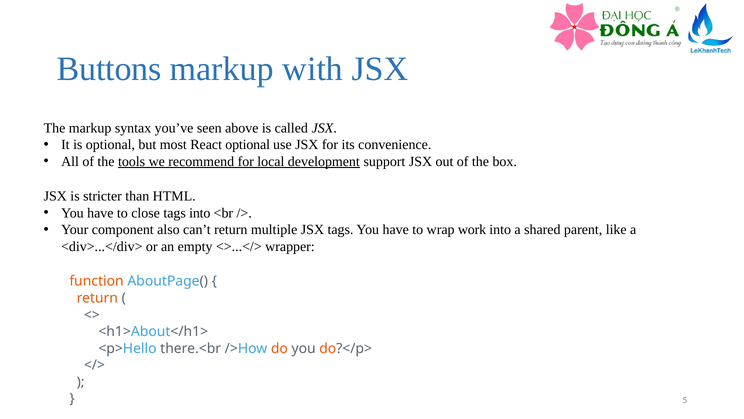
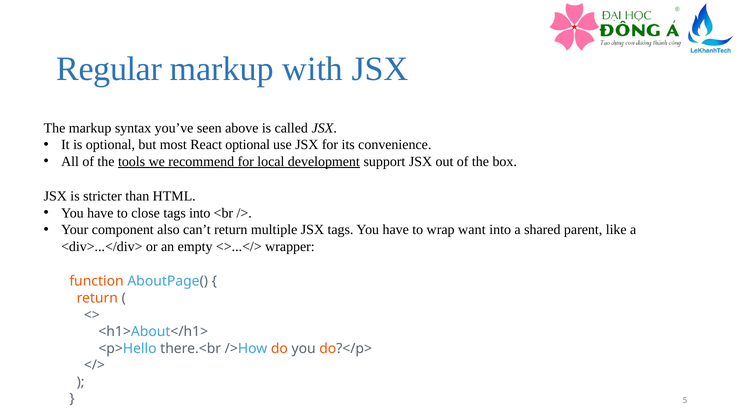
Buttons: Buttons -> Regular
work: work -> want
